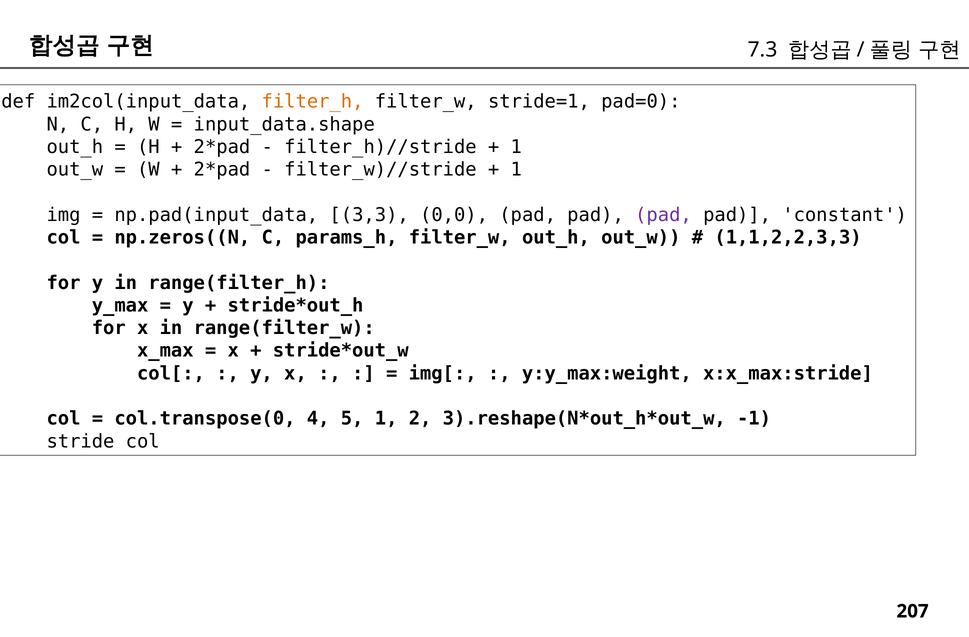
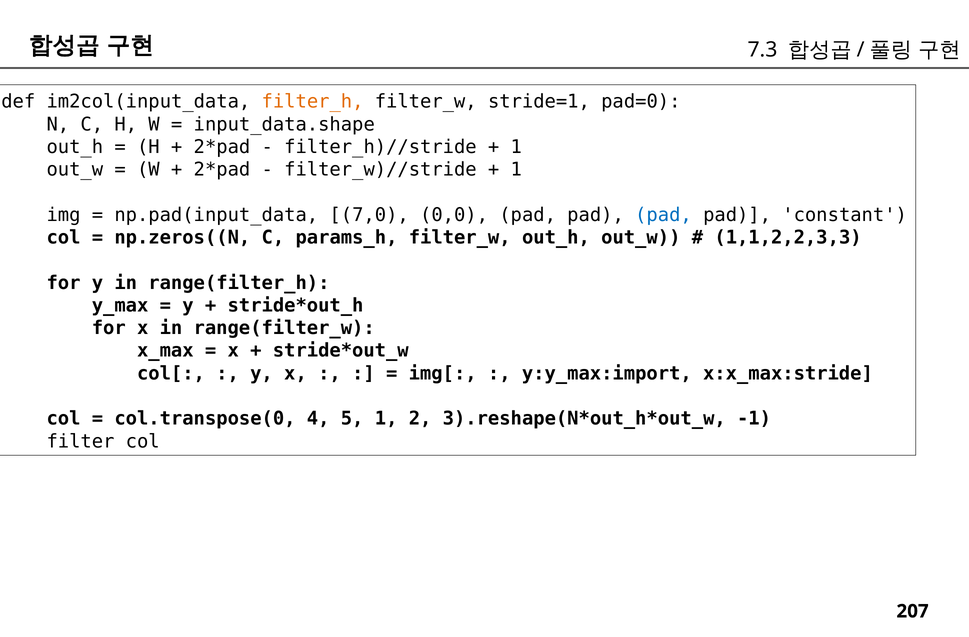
3,3: 3,3 -> 7,0
pad at (663, 215) colour: purple -> blue
y:y_max:weight: y:y_max:weight -> y:y_max:import
stride: stride -> filter
